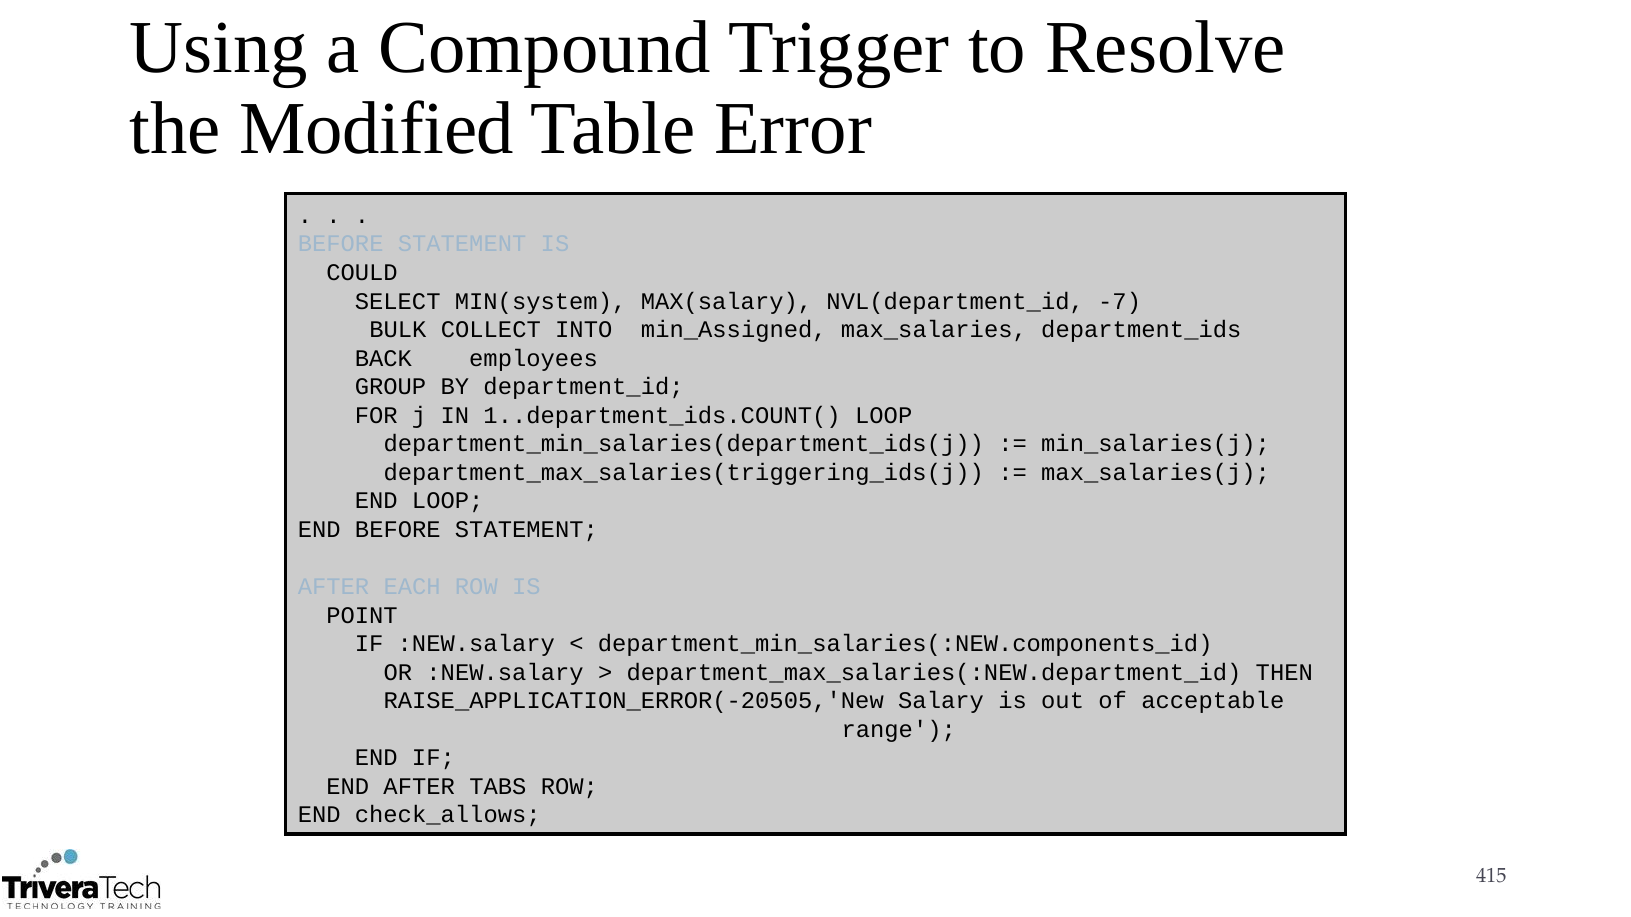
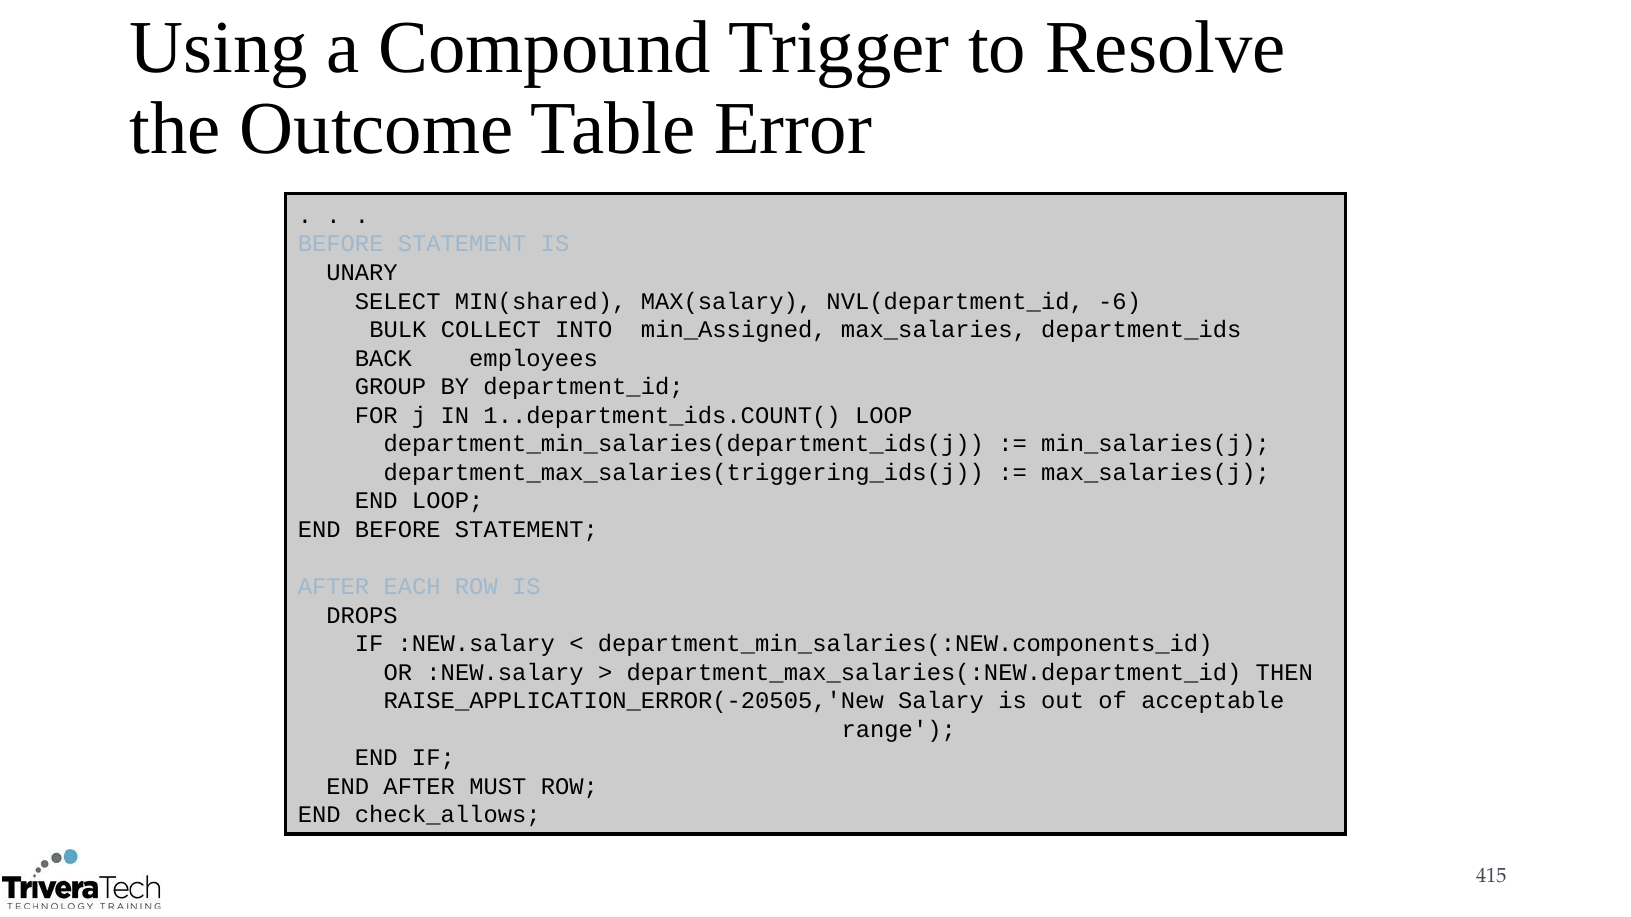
Modified: Modified -> Outcome
COULD: COULD -> UNARY
MIN(system: MIN(system -> MIN(shared
-7: -7 -> -6
POINT: POINT -> DROPS
TABS: TABS -> MUST
